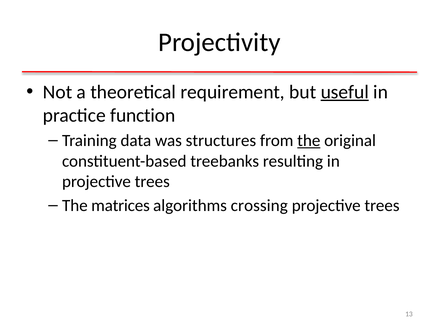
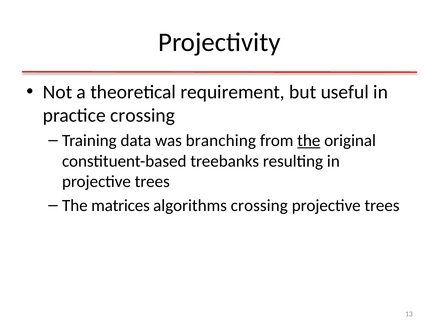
useful underline: present -> none
practice function: function -> crossing
structures: structures -> branching
